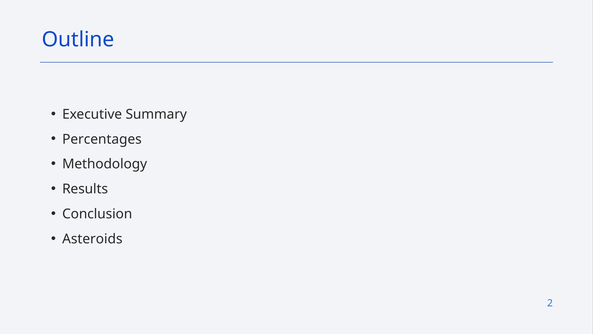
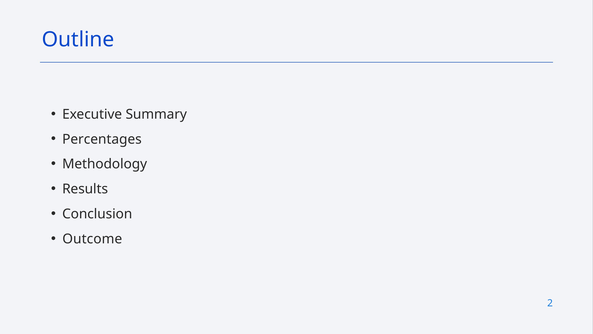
Asteroids: Asteroids -> Outcome
